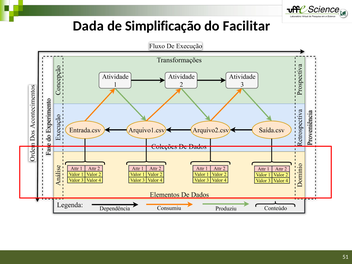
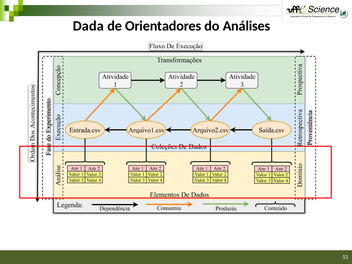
Simplificação: Simplificação -> Orientadores
Facilitar: Facilitar -> Análises
